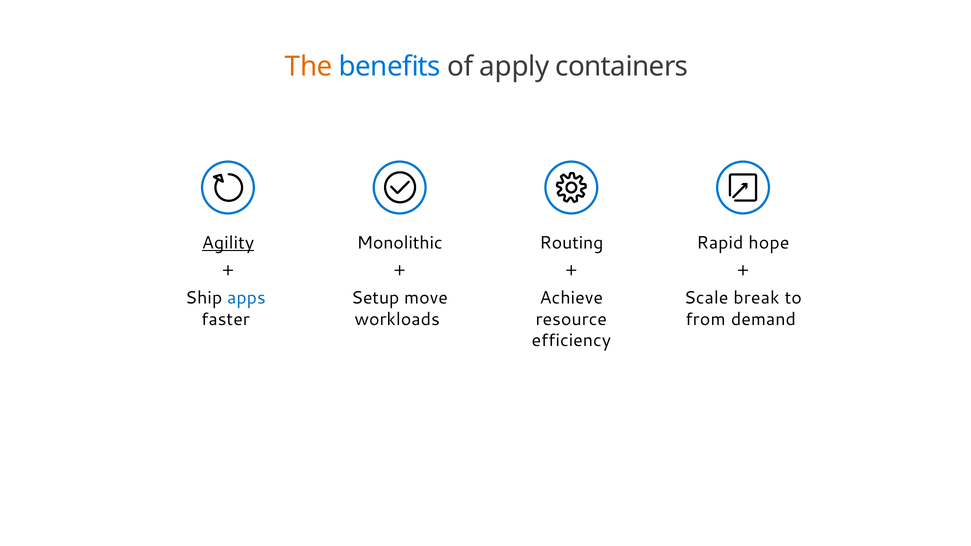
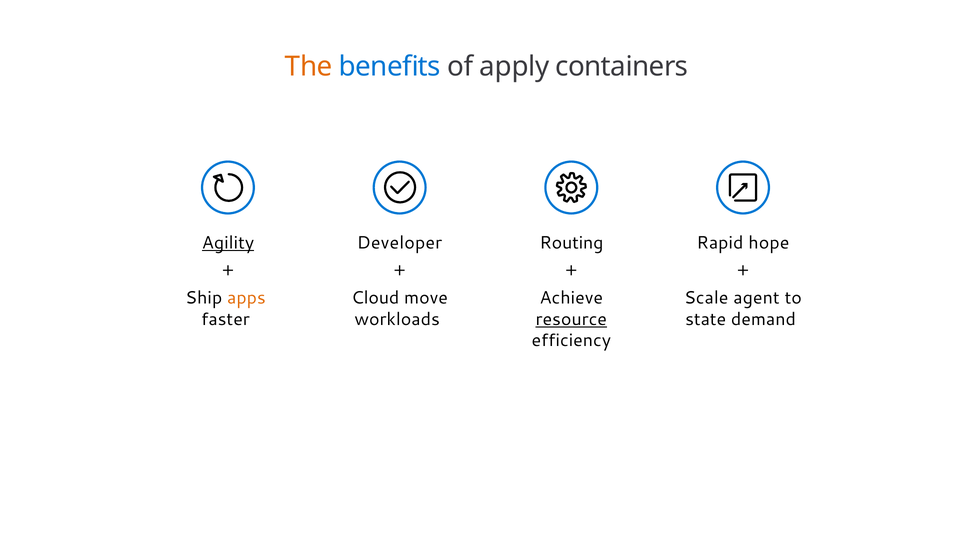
Monolithic: Monolithic -> Developer
apps colour: blue -> orange
Setup: Setup -> Cloud
break: break -> agent
resource underline: none -> present
from: from -> state
